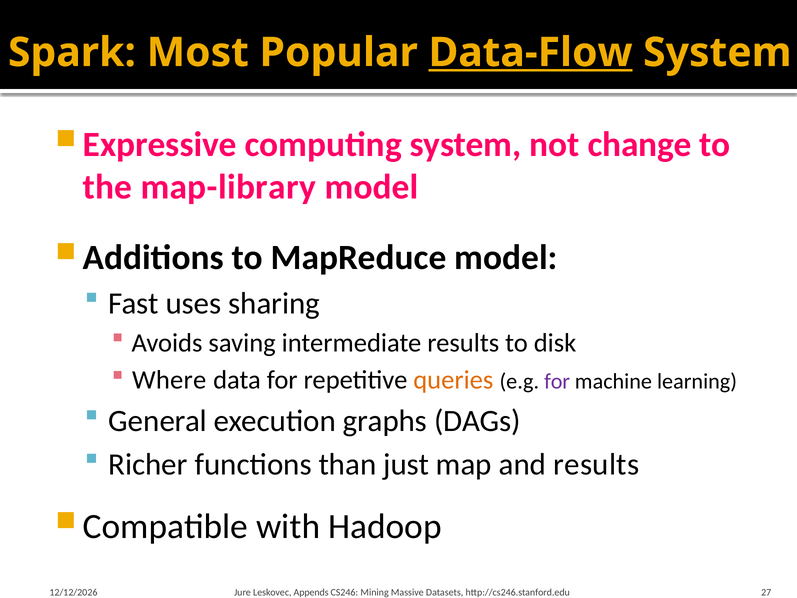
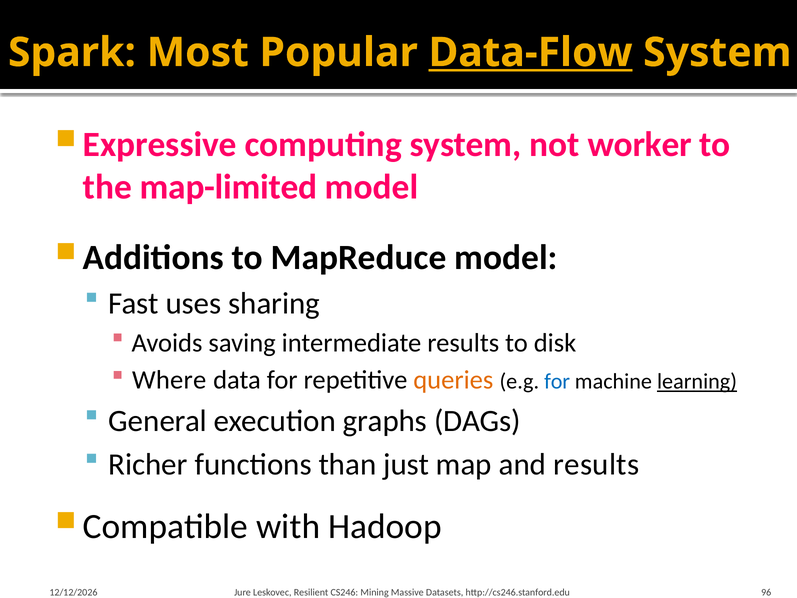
change: change -> worker
map-library: map-library -> map-limited
for at (557, 381) colour: purple -> blue
learning underline: none -> present
Appends: Appends -> Resilient
27: 27 -> 96
